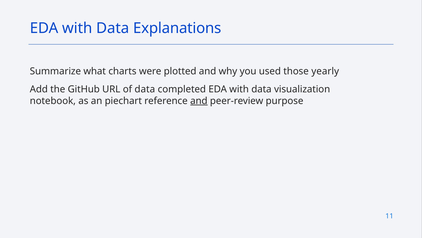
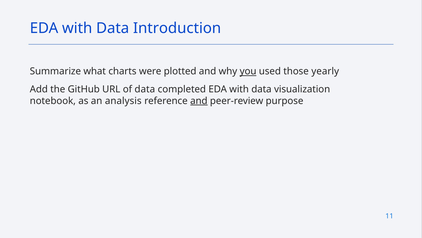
Explanations: Explanations -> Introduction
you underline: none -> present
piechart: piechart -> analysis
